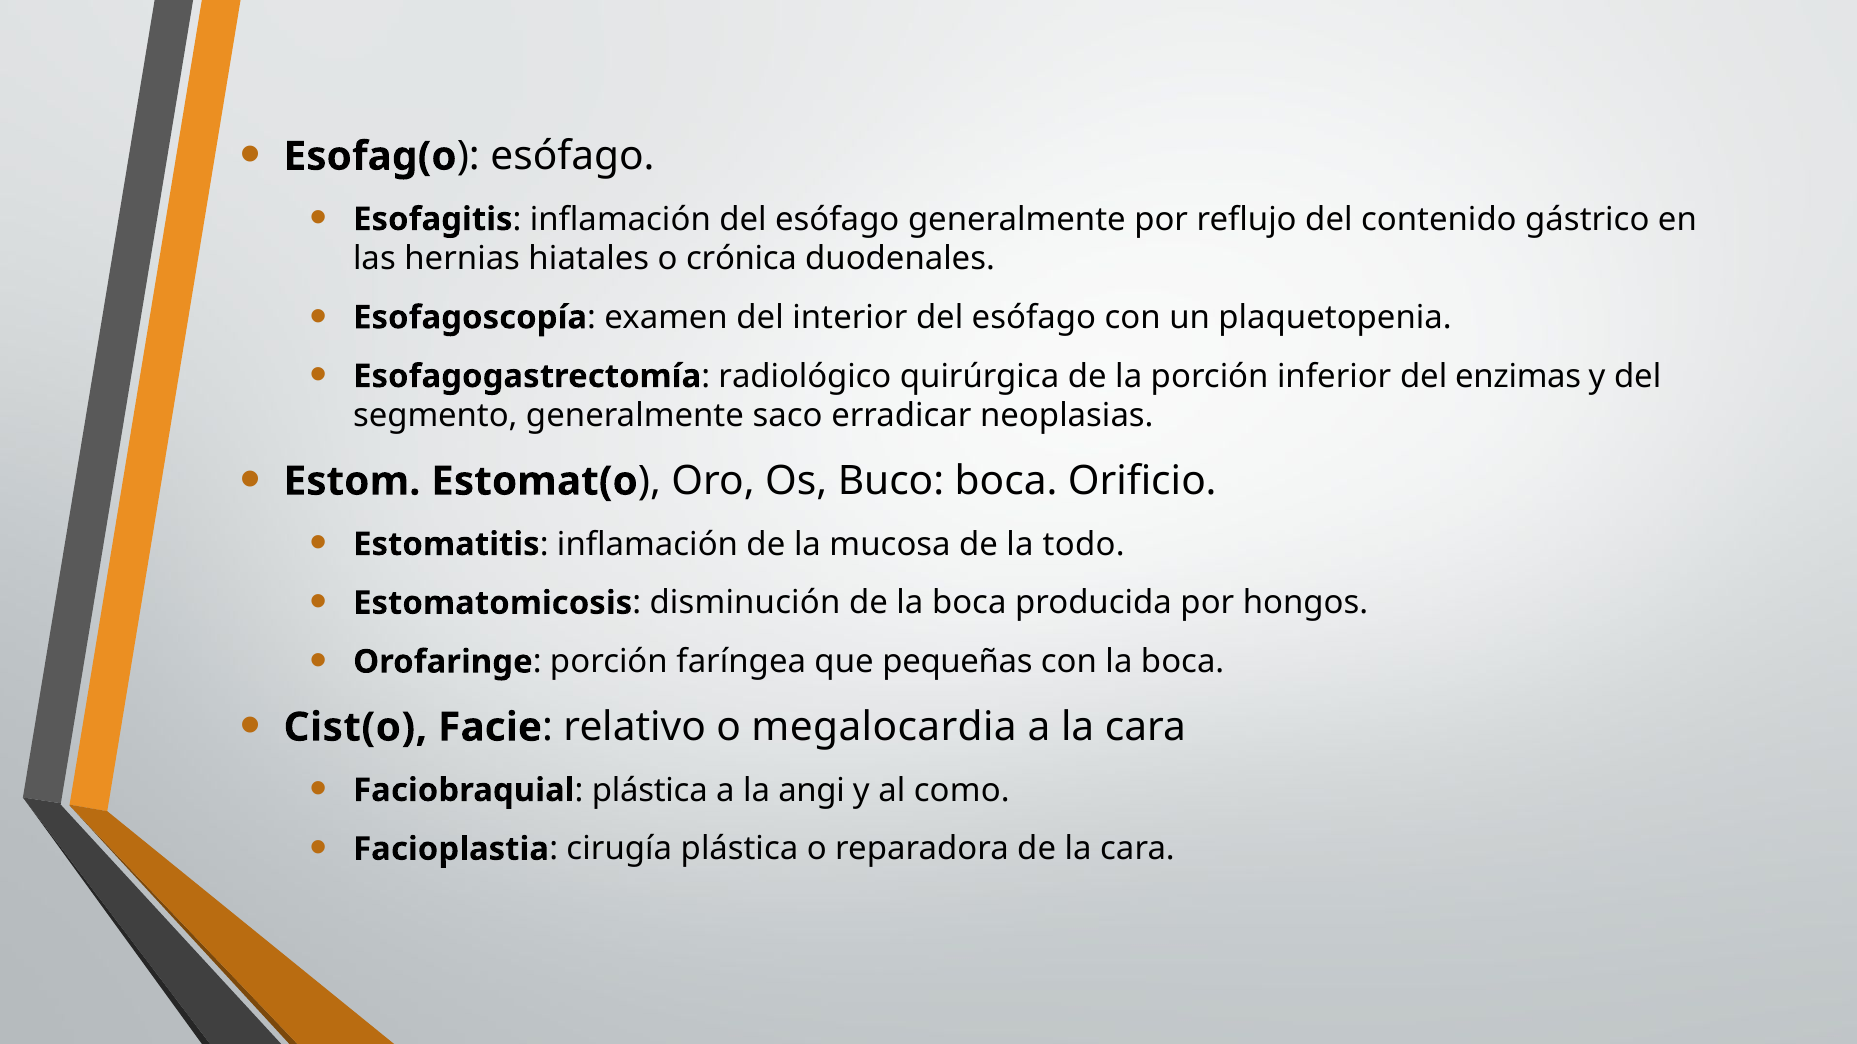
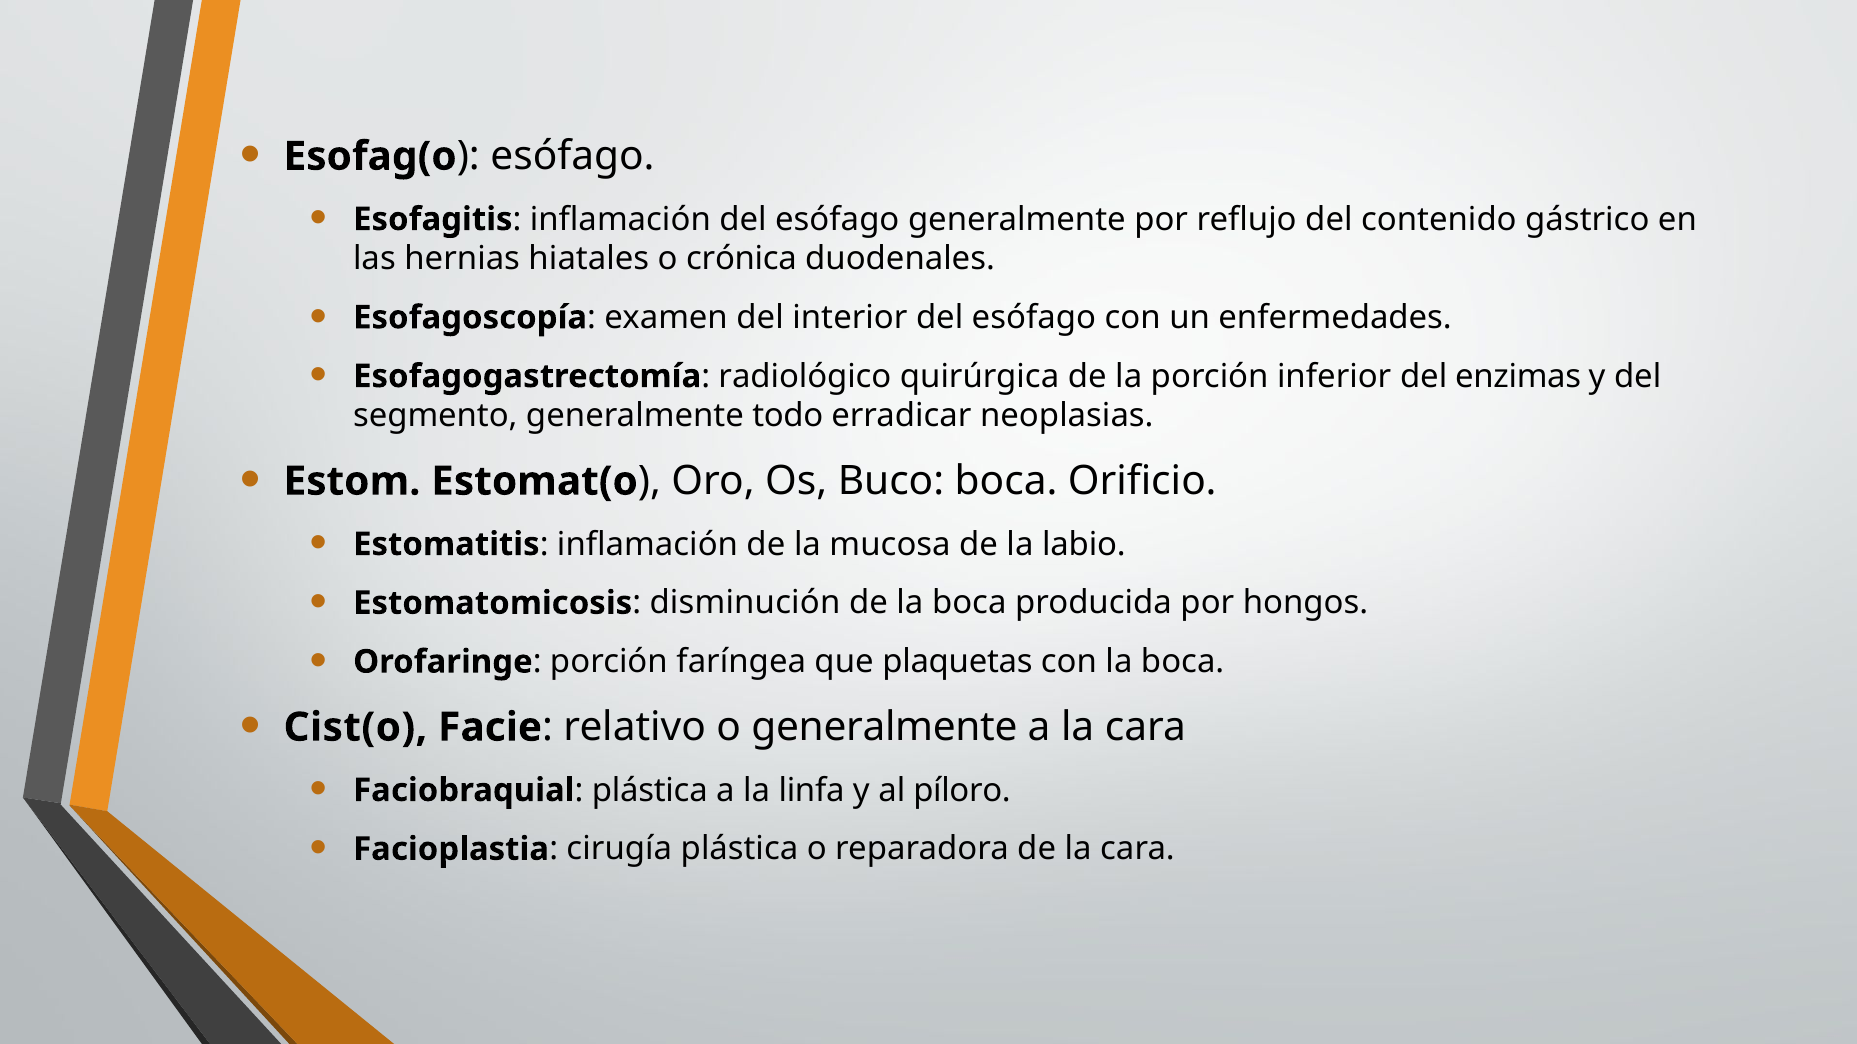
plaquetopenia: plaquetopenia -> enfermedades
saco: saco -> todo
todo: todo -> labio
pequeñas: pequeñas -> plaquetas
o megalocardia: megalocardia -> generalmente
angi: angi -> linfa
como: como -> píloro
